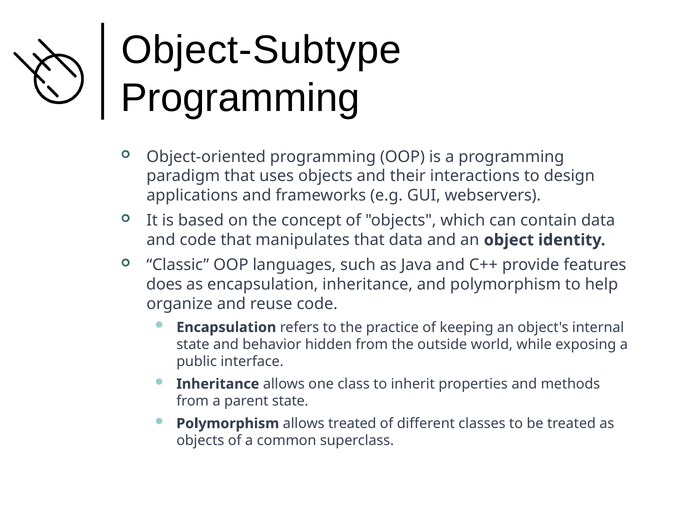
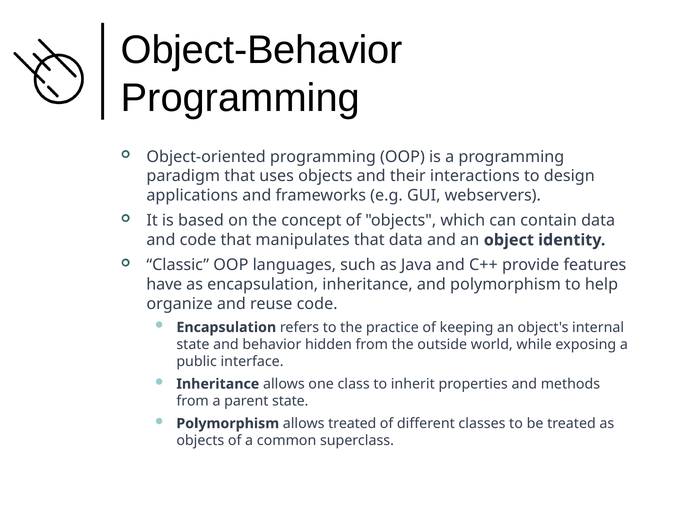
Object-Subtype: Object-Subtype -> Object-Behavior
does: does -> have
